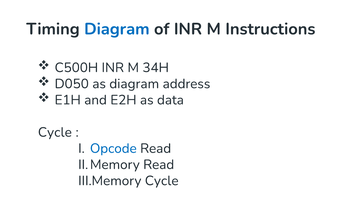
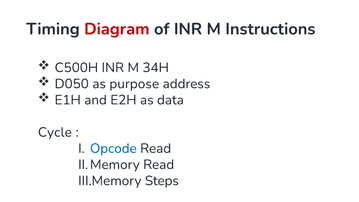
Diagram at (117, 29) colour: blue -> red
as diagram: diagram -> purpose
Cycle at (162, 181): Cycle -> Steps
